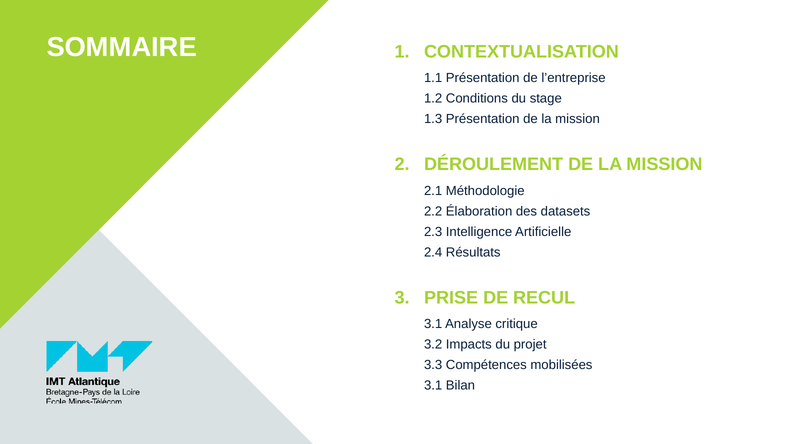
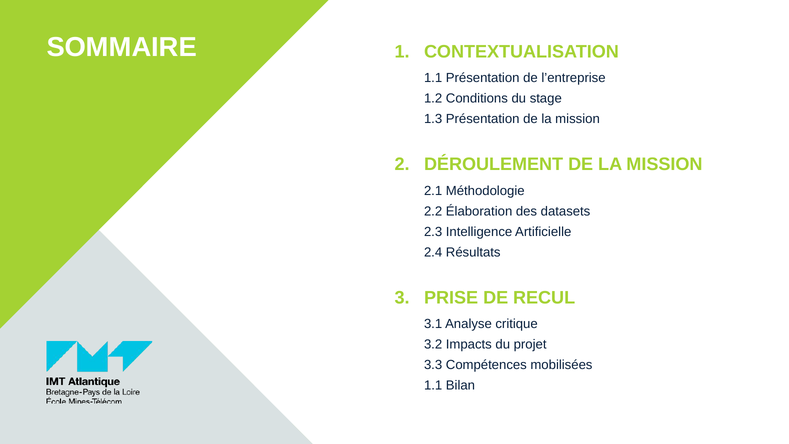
3.1 at (433, 386): 3.1 -> 1.1
